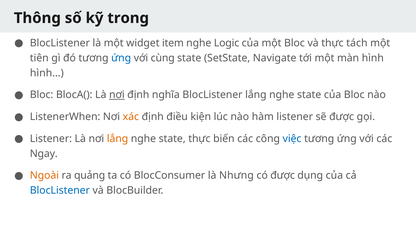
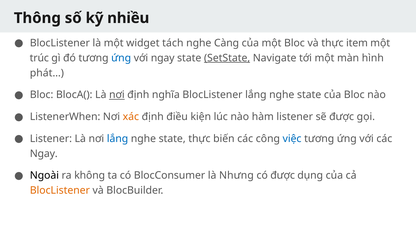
trong: trong -> nhiều
item: item -> tách
Logic: Logic -> Càng
tách: tách -> item
tiên: tiên -> trúc
với cùng: cùng -> ngay
SetState underline: none -> present
hình…: hình… -> phát…
lắng at (118, 139) colour: orange -> blue
Ngoài colour: orange -> black
quảng: quảng -> không
BlocListener at (60, 190) colour: blue -> orange
